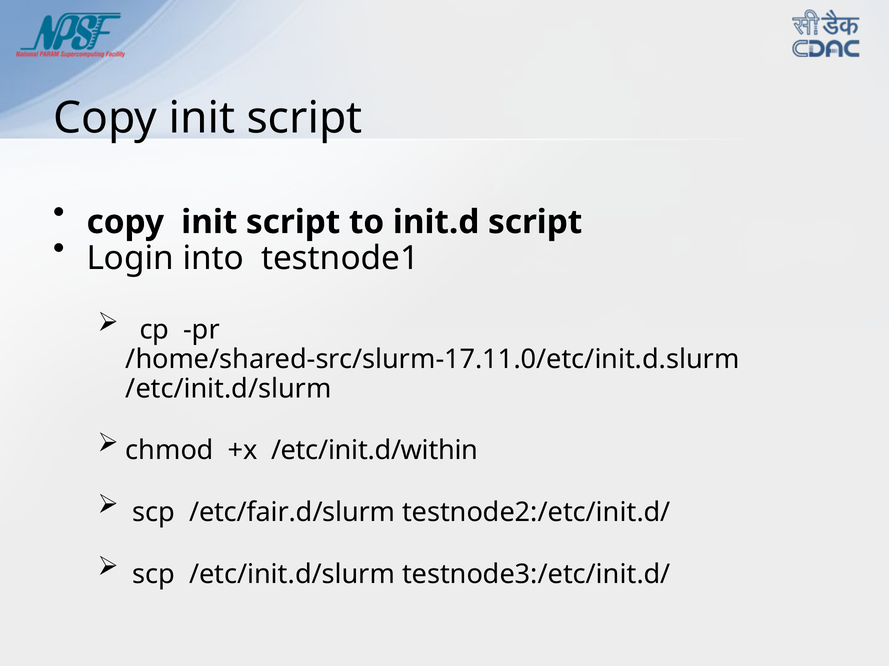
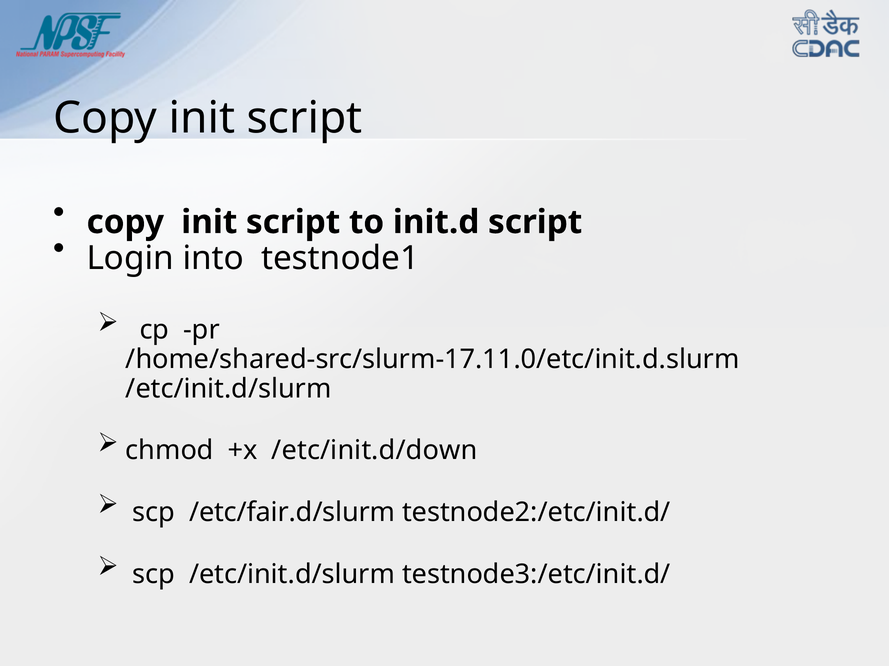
/etc/init.d/within: /etc/init.d/within -> /etc/init.d/down
